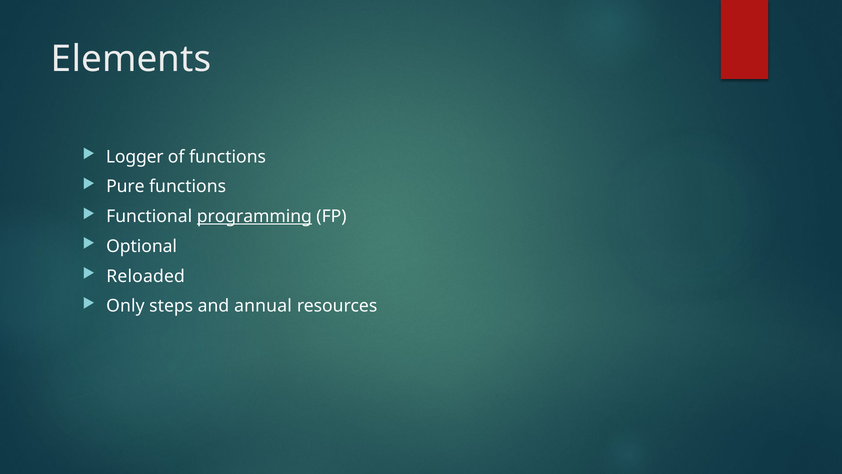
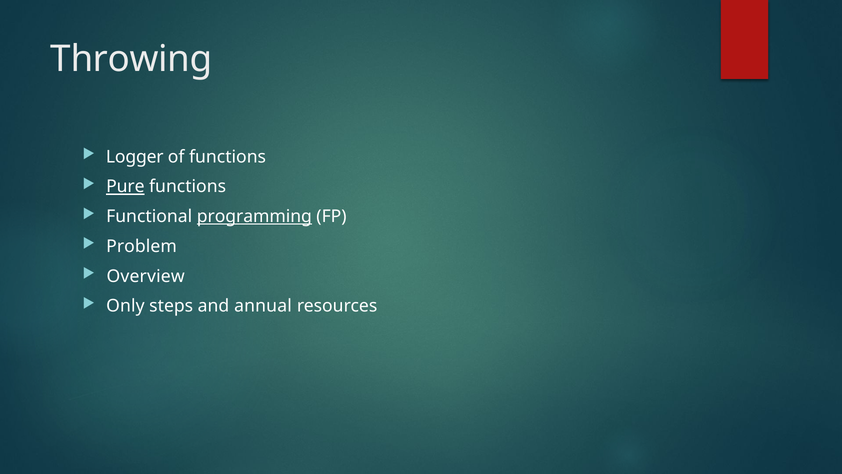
Elements: Elements -> Throwing
Pure underline: none -> present
Optional: Optional -> Problem
Reloaded: Reloaded -> Overview
